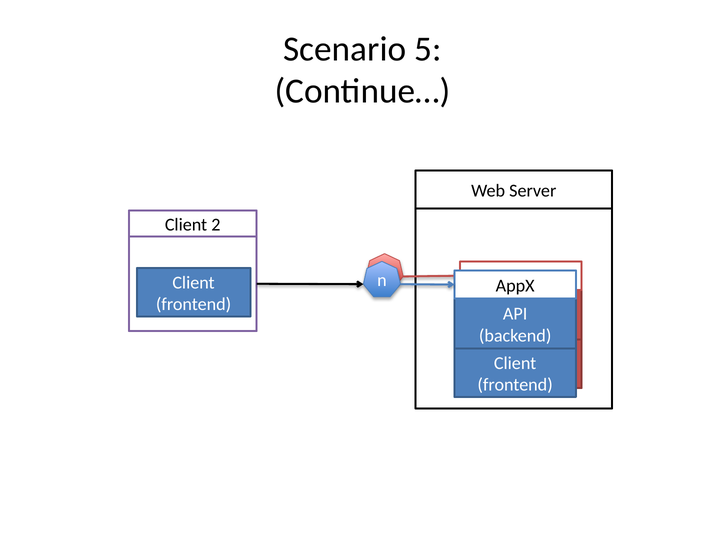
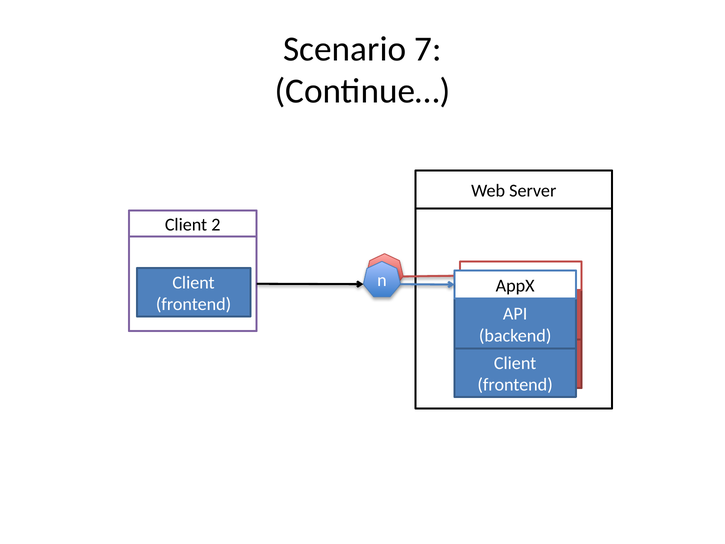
5: 5 -> 7
